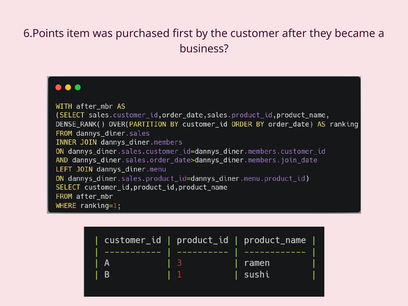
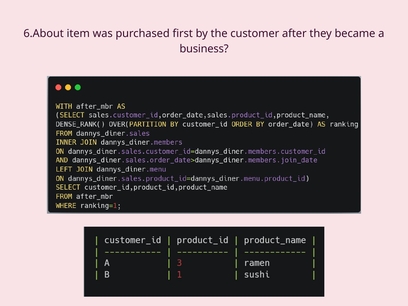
6.Points: 6.Points -> 6.About
